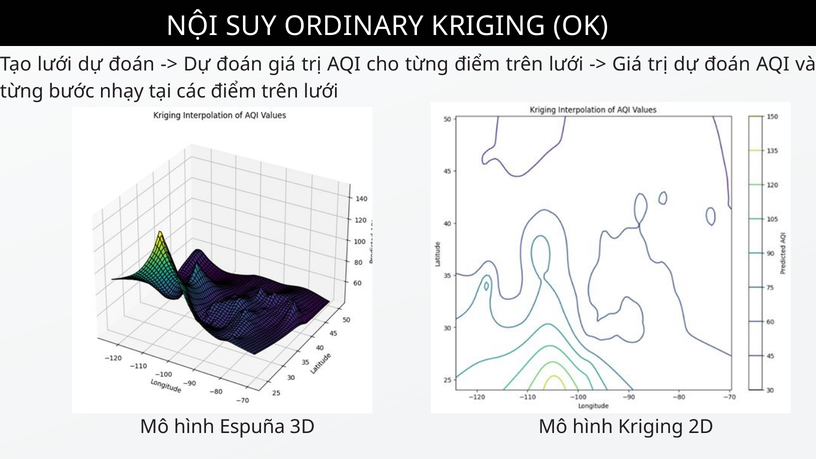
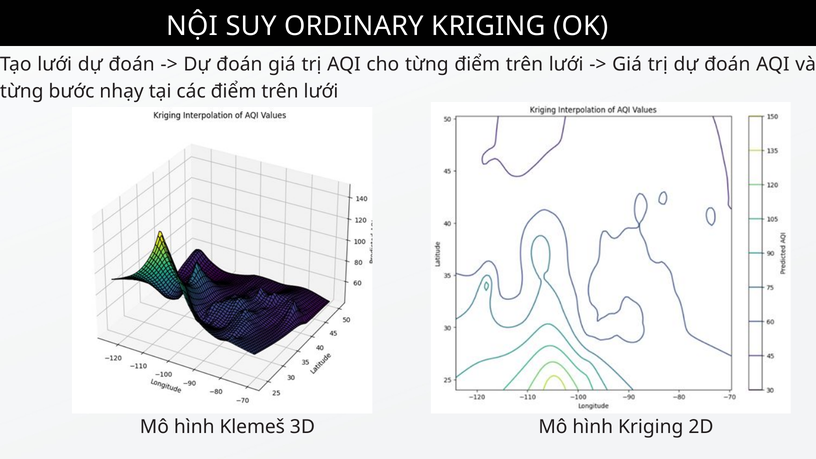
Espuña: Espuña -> Klemeš
